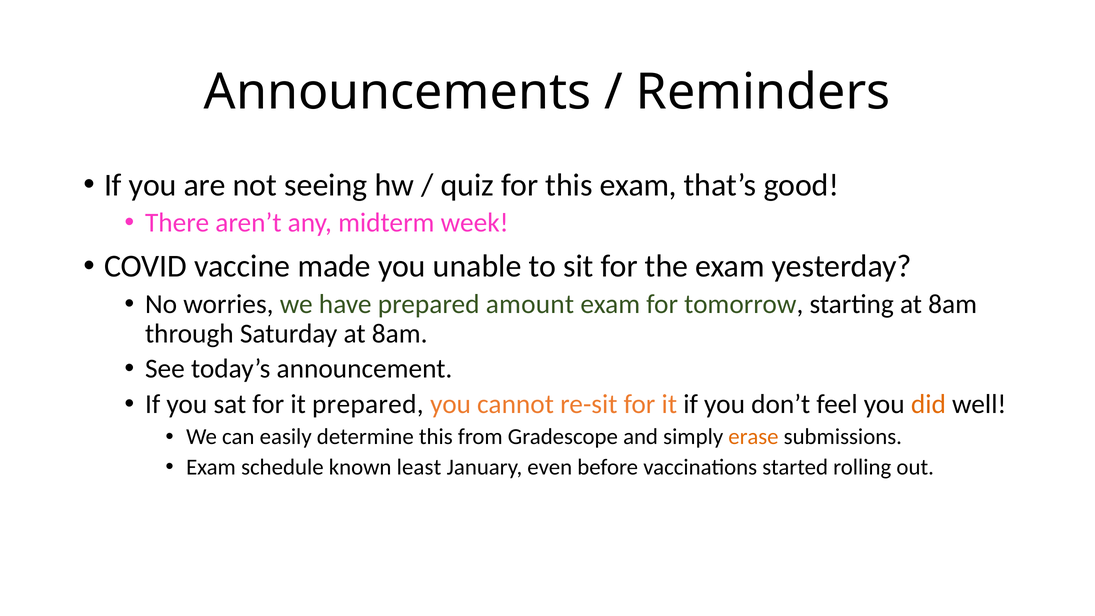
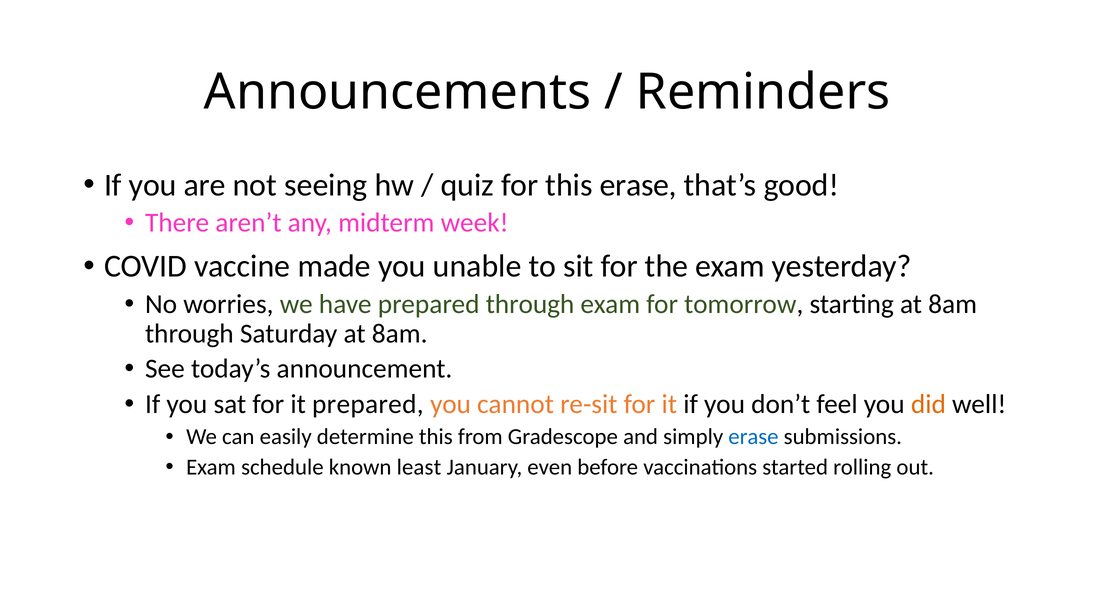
this exam: exam -> erase
prepared amount: amount -> through
erase at (753, 437) colour: orange -> blue
